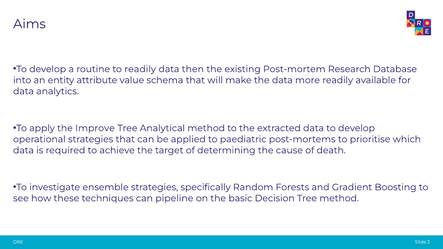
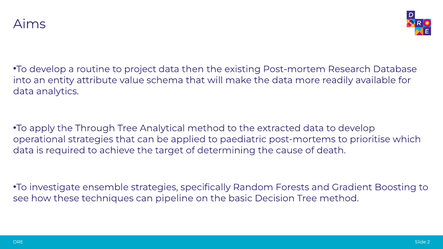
to readily: readily -> project
Improve: Improve -> Through
